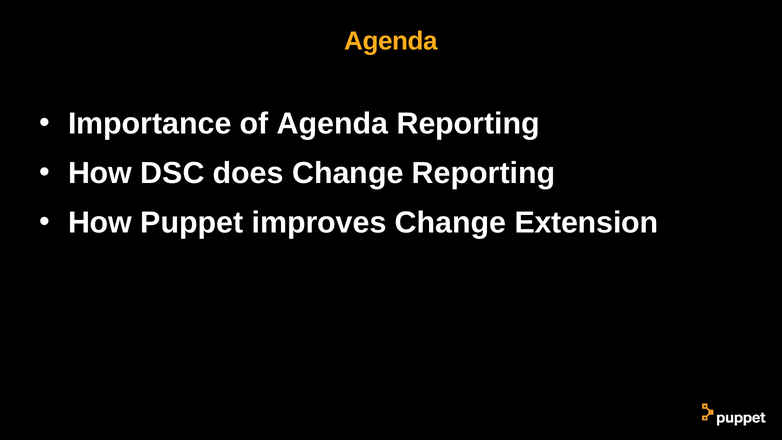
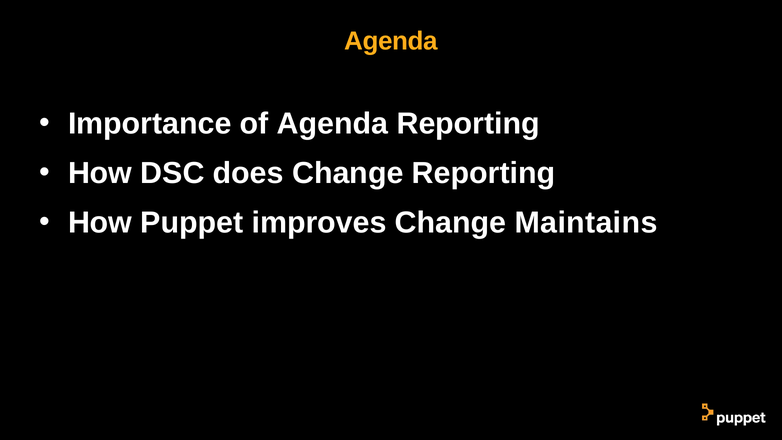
Extension: Extension -> Maintains
